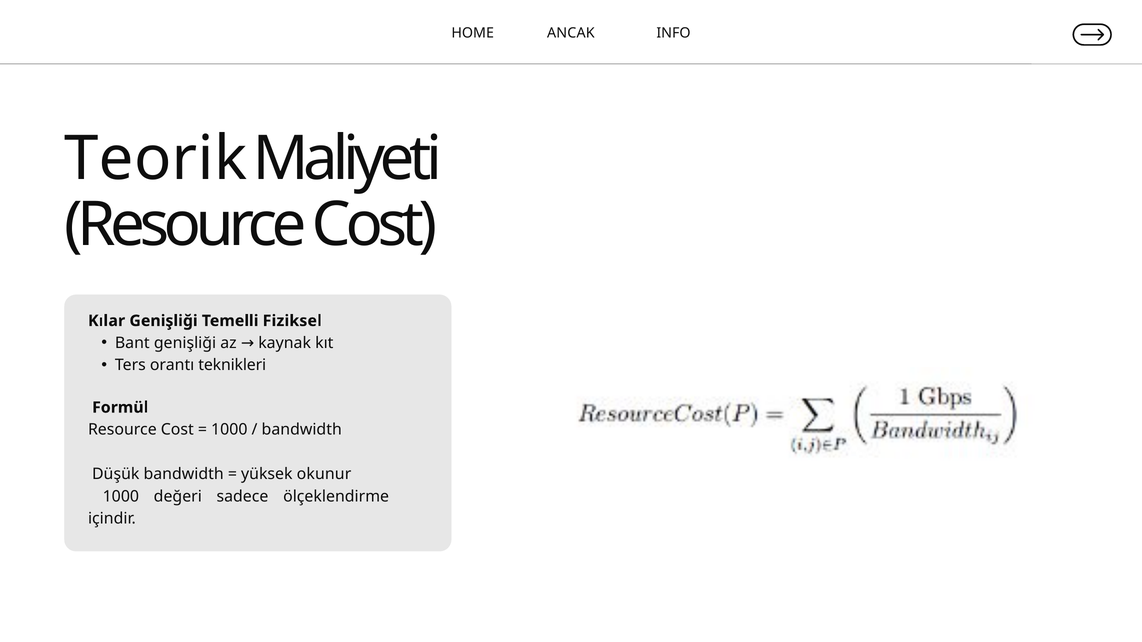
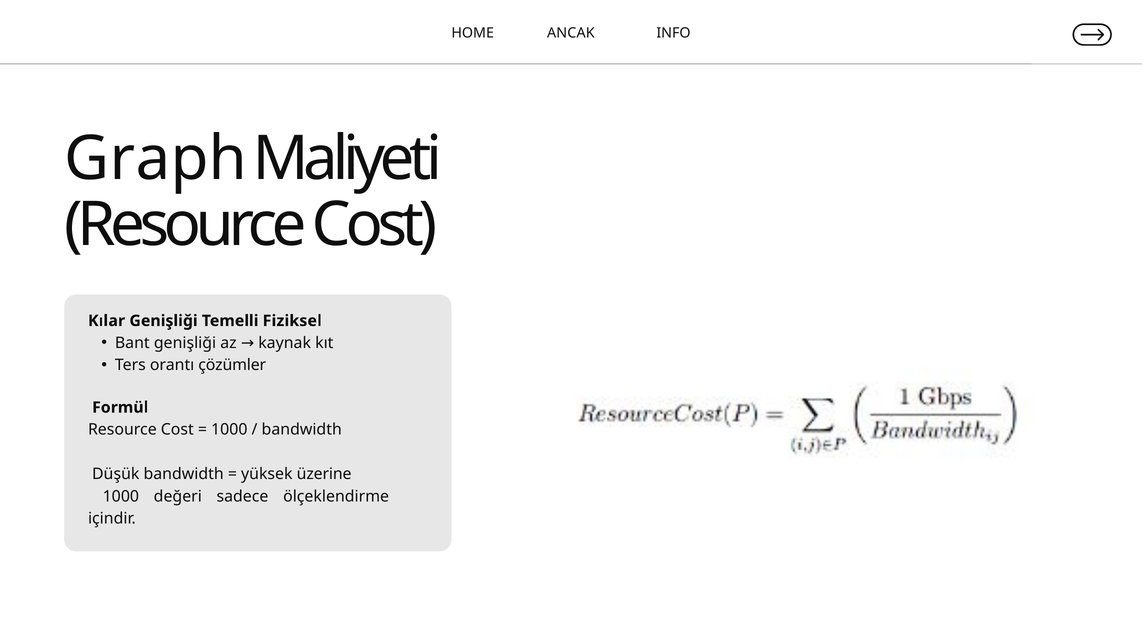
Teorik: Teorik -> Graph
teknikleri: teknikleri -> çözümler
okunur: okunur -> üzerine
